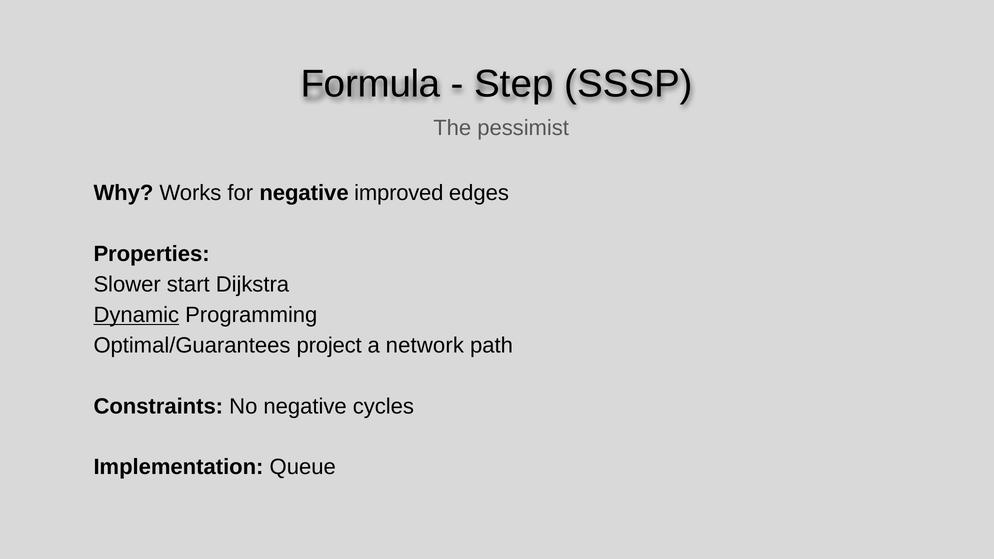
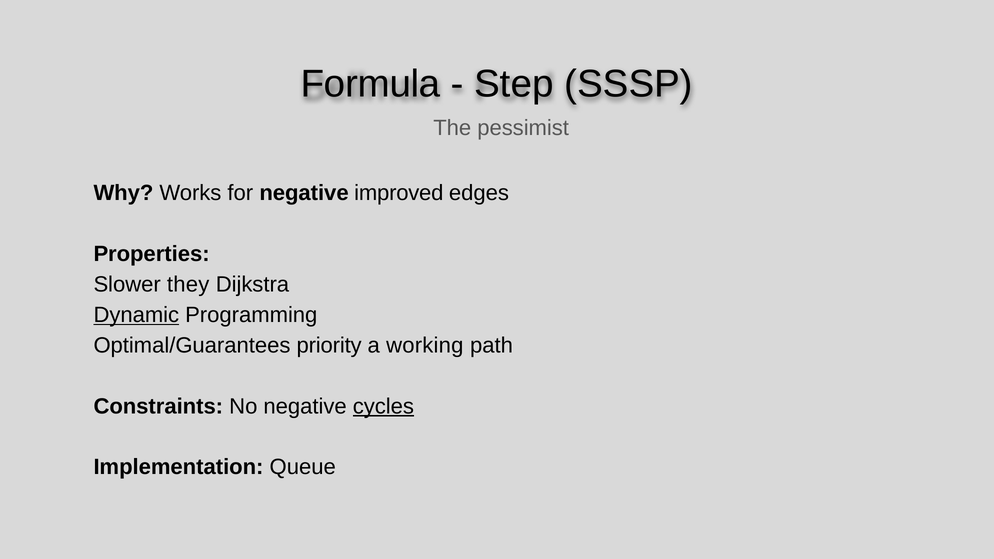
start: start -> they
project: project -> priority
network: network -> working
cycles underline: none -> present
